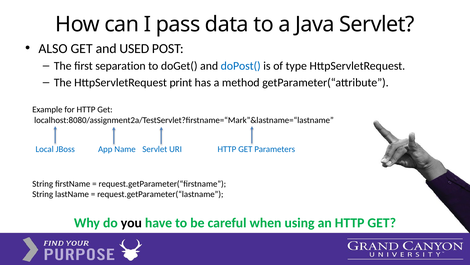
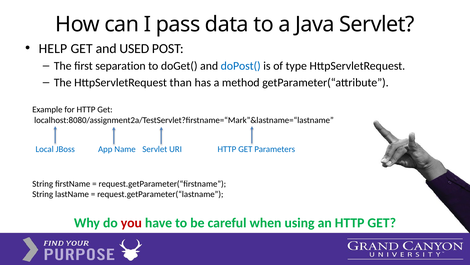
ALSO: ALSO -> HELP
print: print -> than
you colour: black -> red
